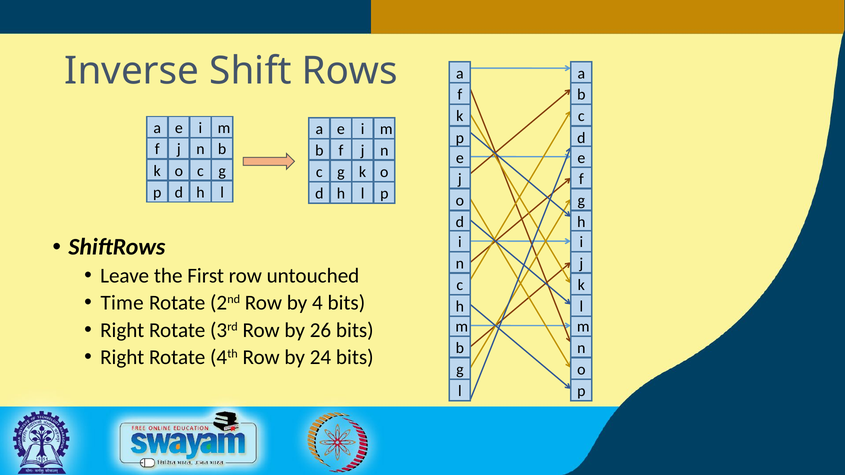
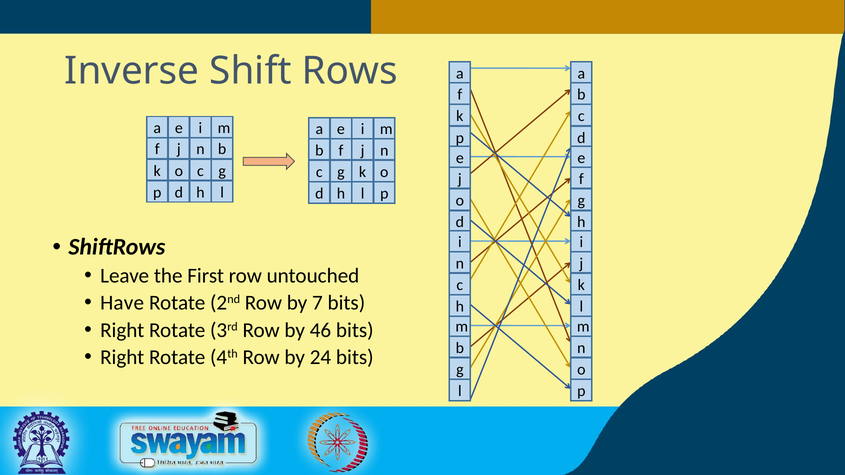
Time: Time -> Have
4: 4 -> 7
26: 26 -> 46
